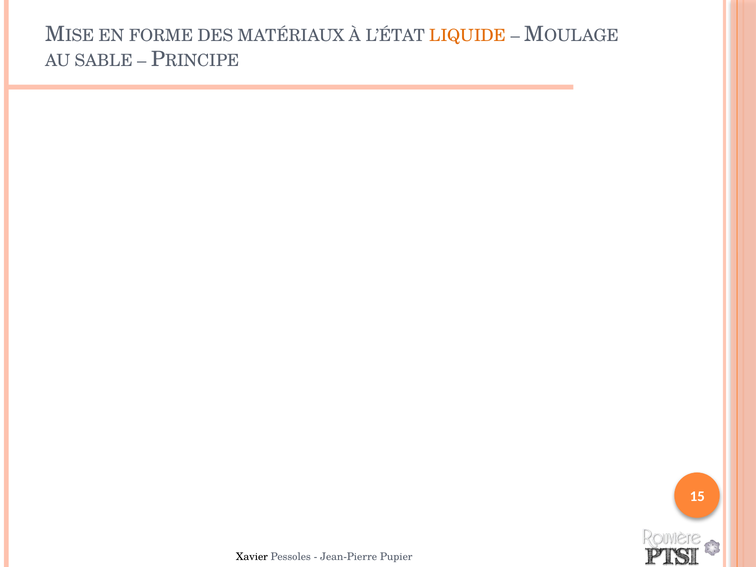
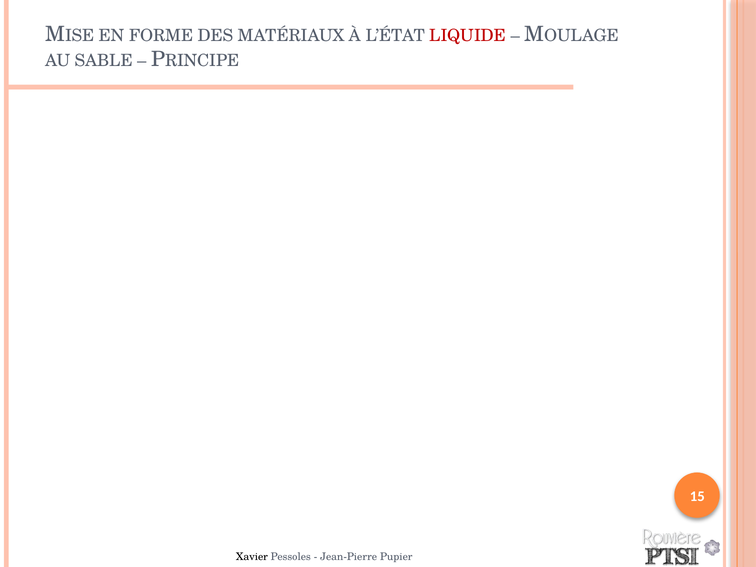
LIQUIDE colour: orange -> red
